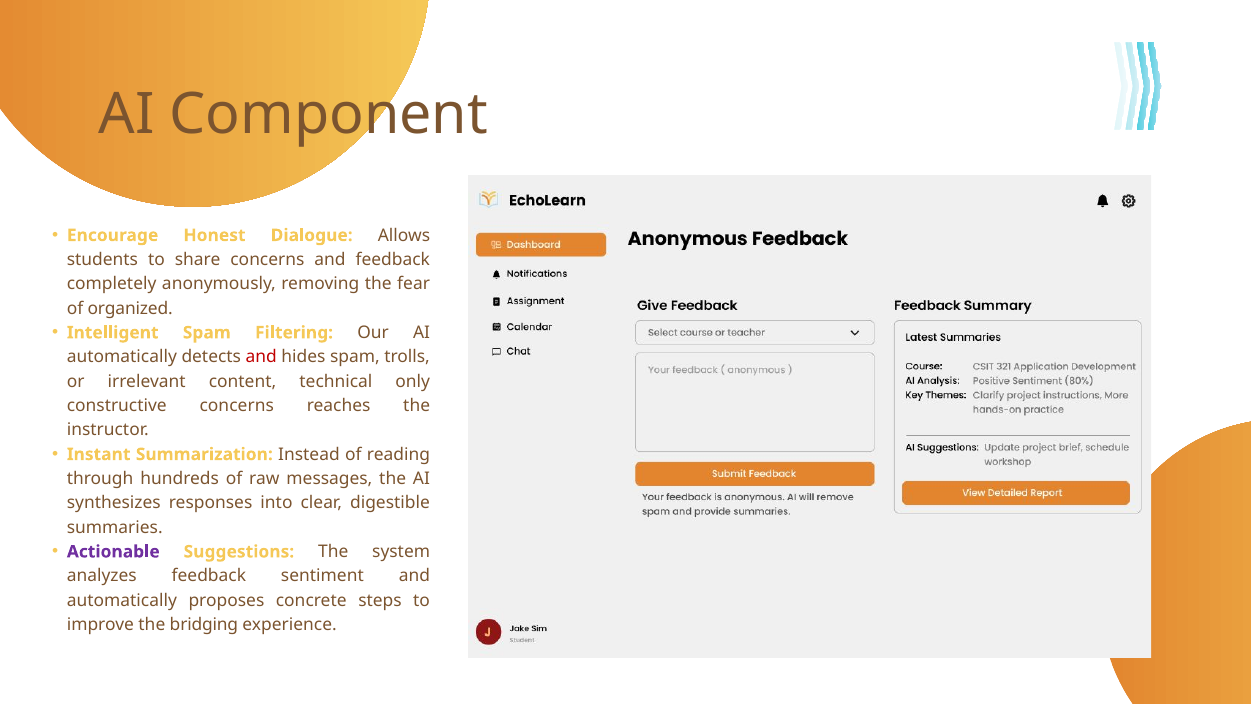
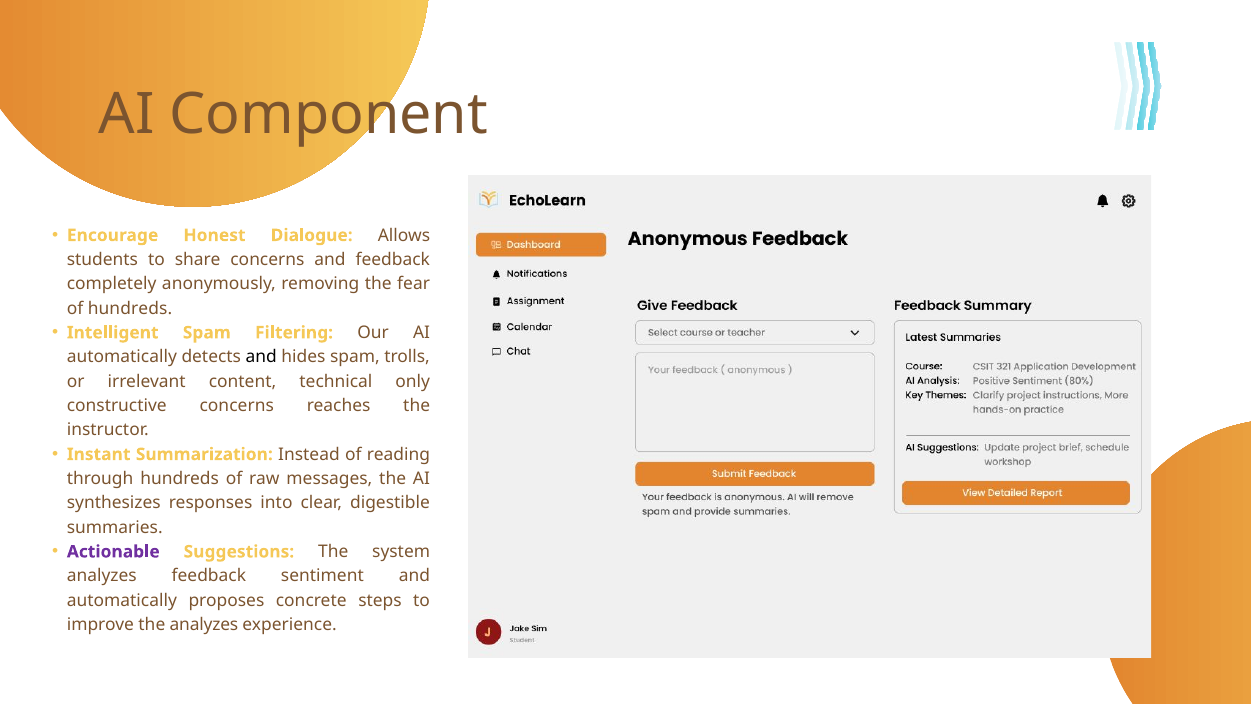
of organized: organized -> hundreds
and at (261, 357) colour: red -> black
the bridging: bridging -> analyzes
